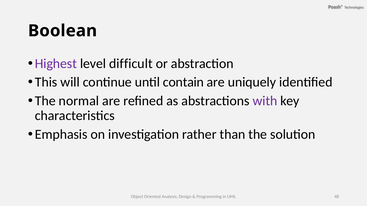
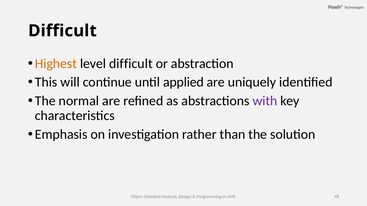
Boolean at (63, 31): Boolean -> Difficult
Highest colour: purple -> orange
contain: contain -> applied
